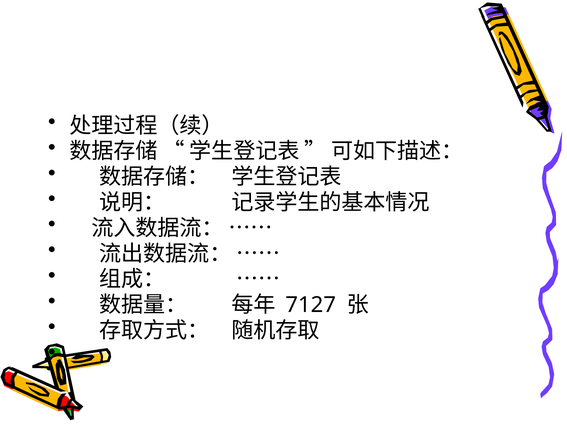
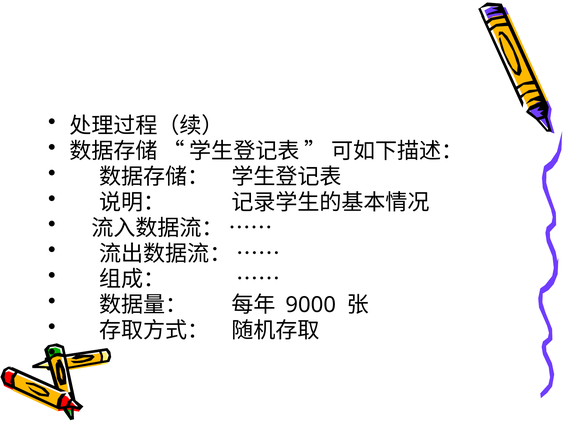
7127: 7127 -> 9000
